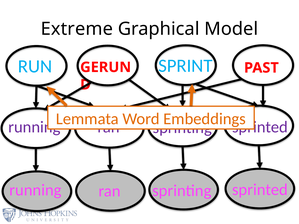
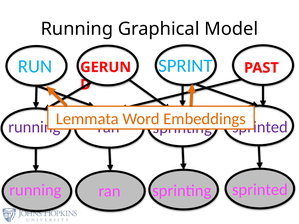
Extreme at (77, 29): Extreme -> Running
